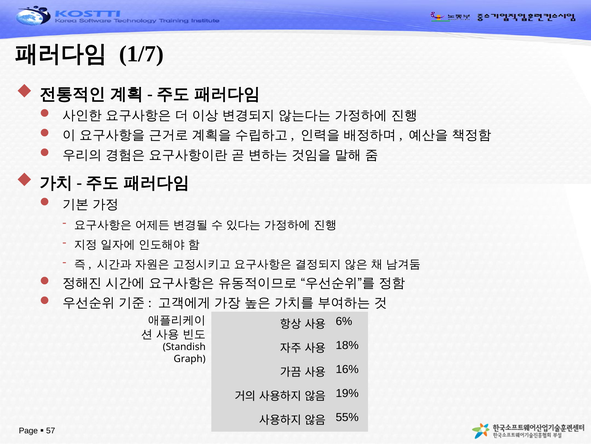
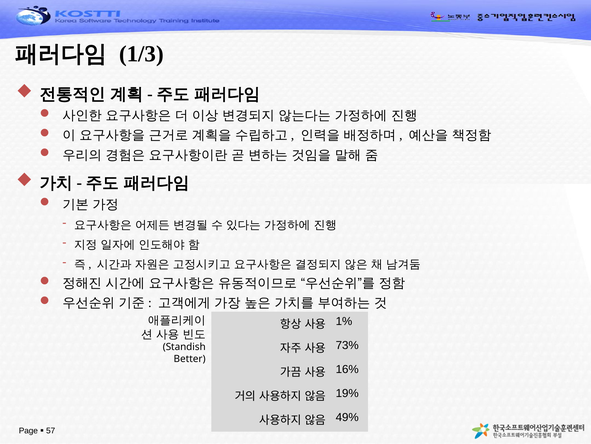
1/7: 1/7 -> 1/3
6%: 6% -> 1%
18%: 18% -> 73%
Graph: Graph -> Better
55%: 55% -> 49%
